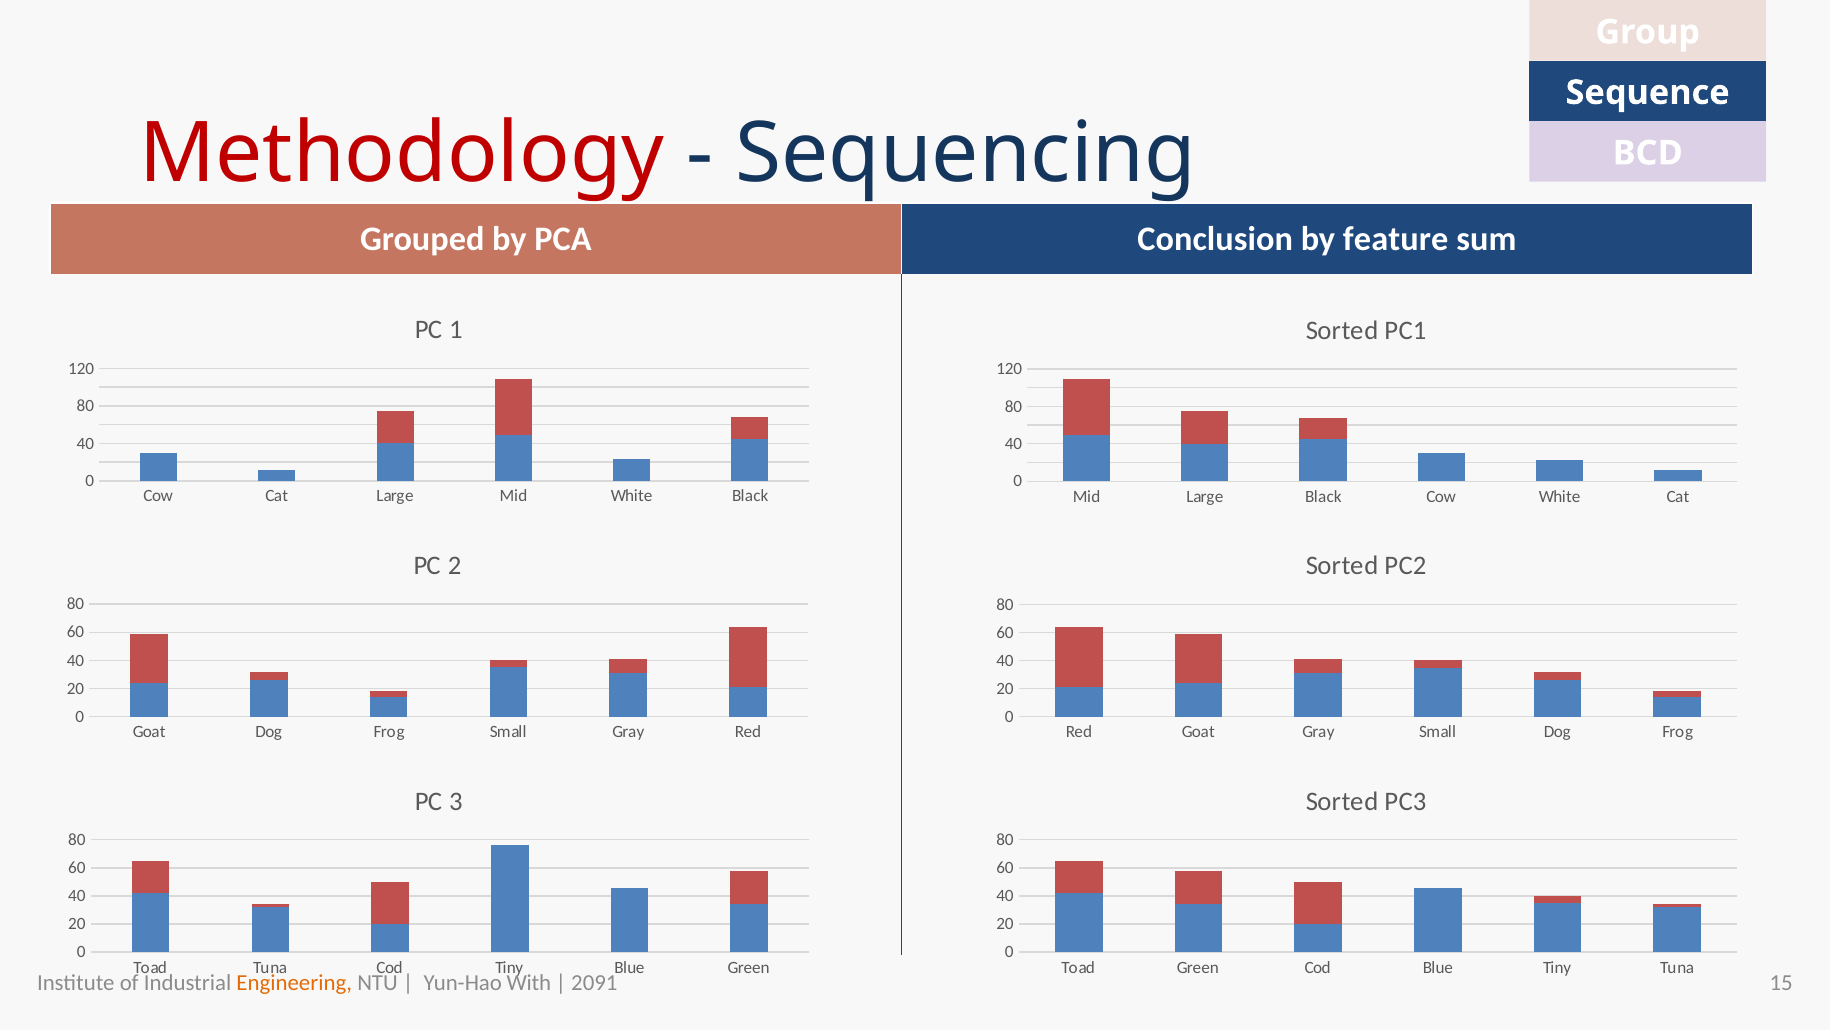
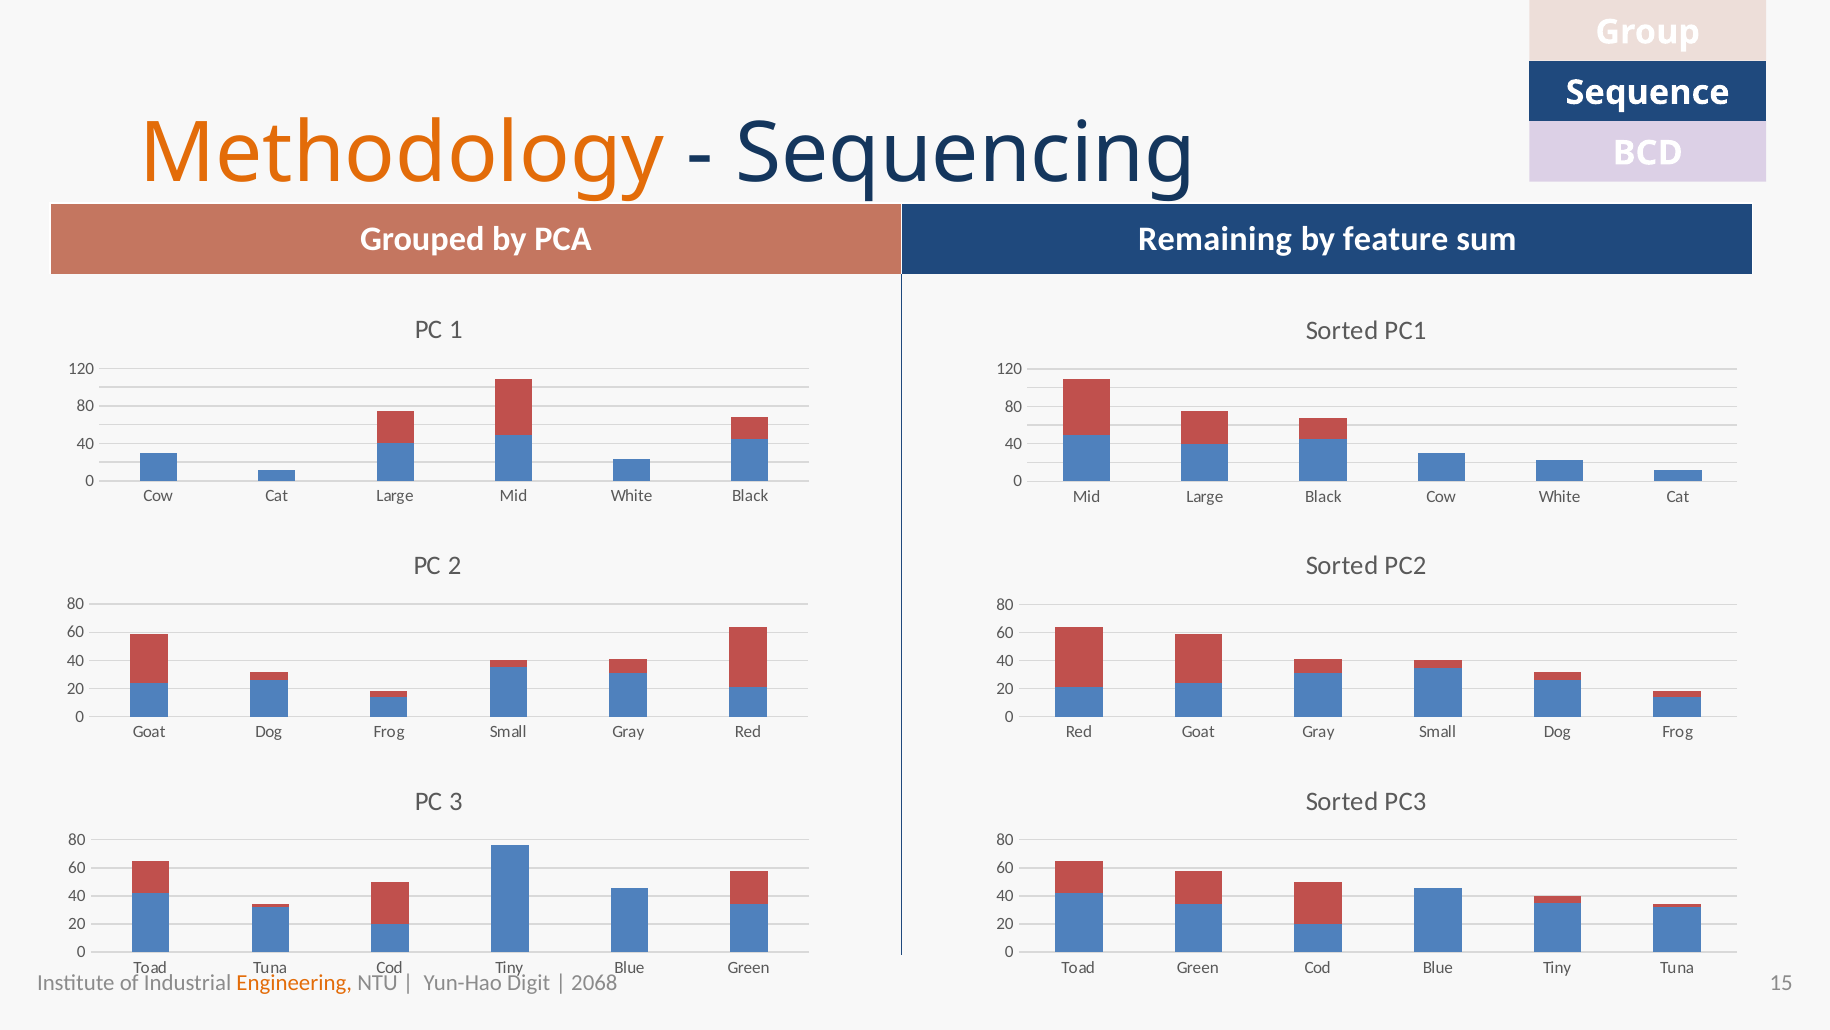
Methodology colour: red -> orange
Conclusion: Conclusion -> Remaining
With: With -> Digit
2091: 2091 -> 2068
